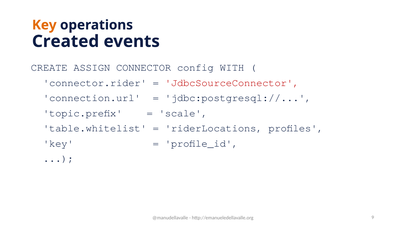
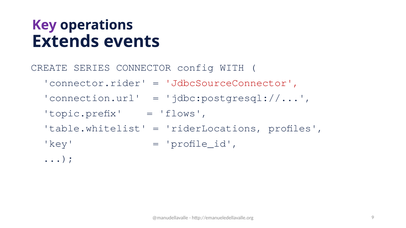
Key at (44, 25) colour: orange -> purple
Created: Created -> Extends
ASSIGN: ASSIGN -> SERIES
scale: scale -> flows
